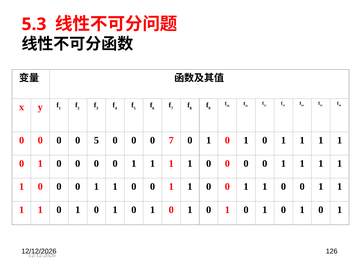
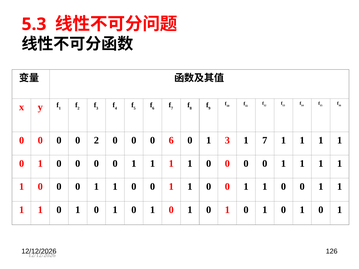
0 5: 5 -> 2
0 7: 7 -> 6
0 at (227, 140): 0 -> 3
0 at (265, 140): 0 -> 7
